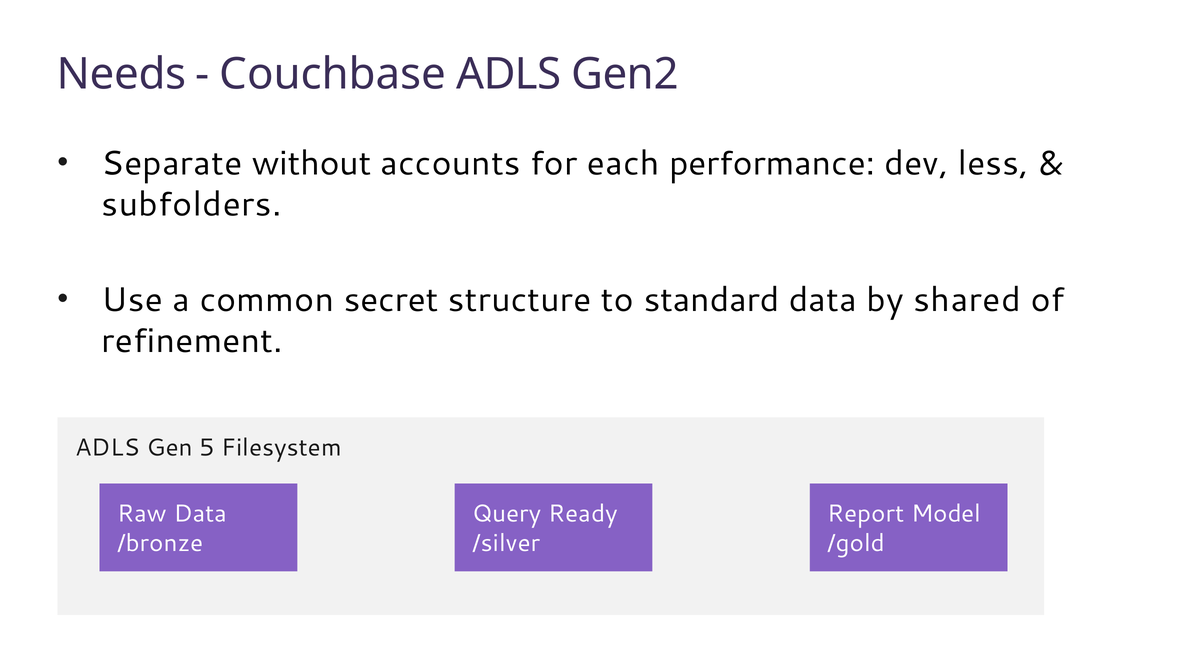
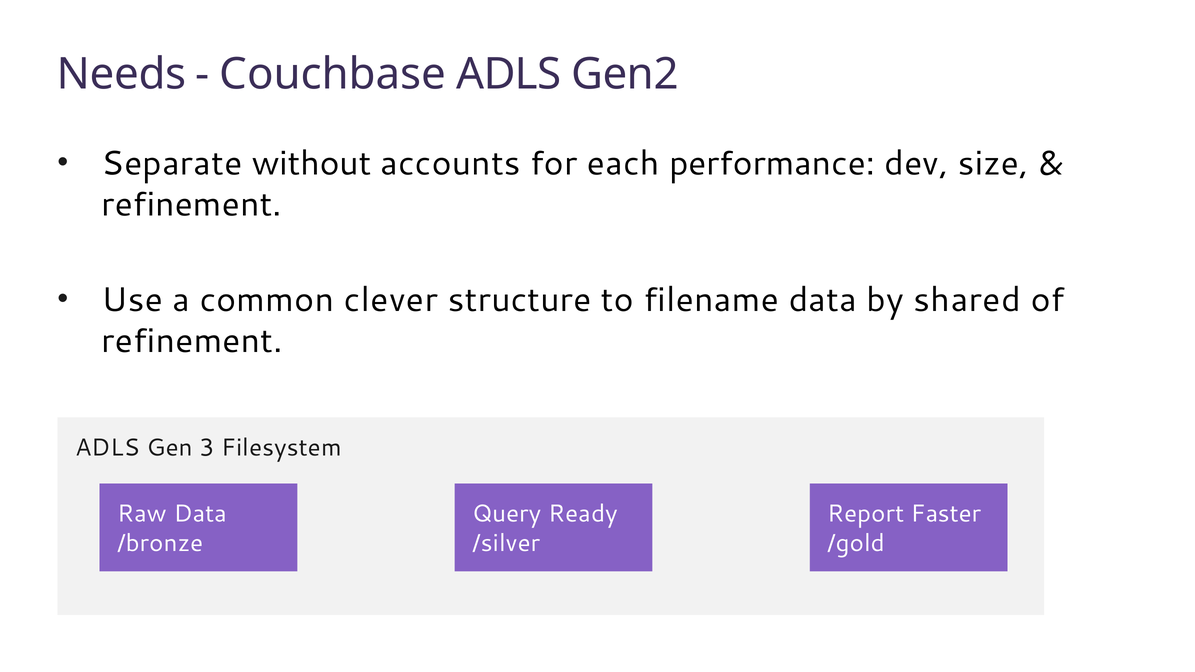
less: less -> size
subfolders at (191, 205): subfolders -> refinement
secret: secret -> clever
standard: standard -> filename
5: 5 -> 3
Model: Model -> Faster
